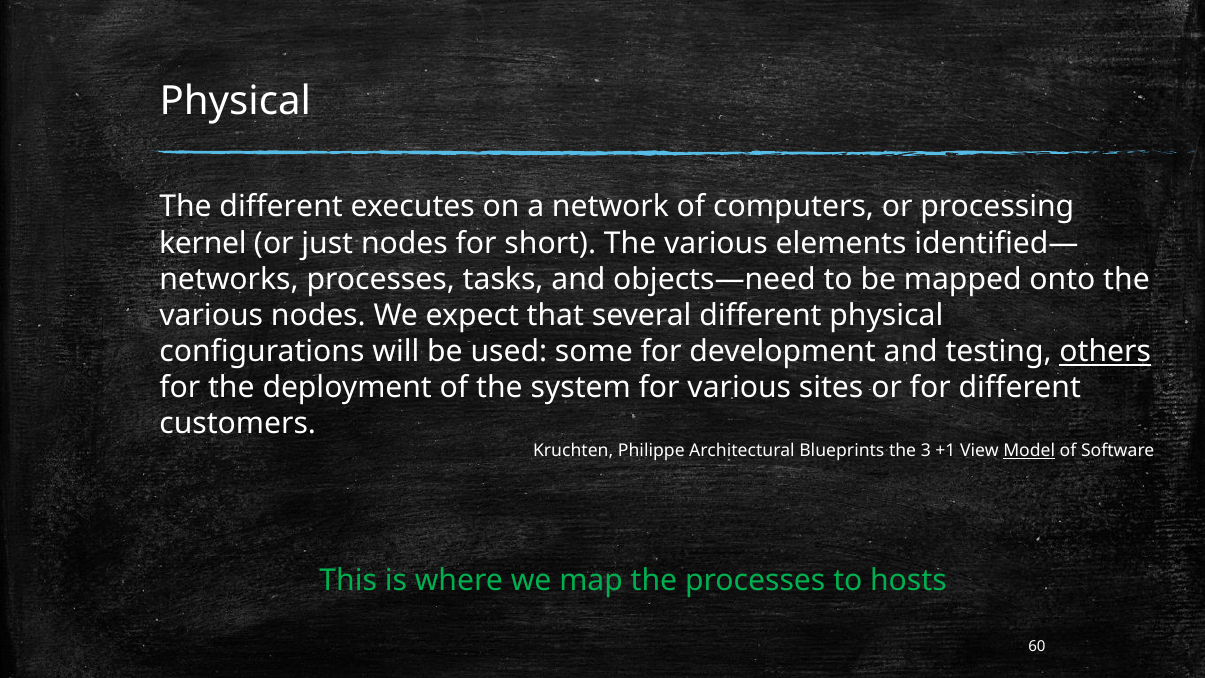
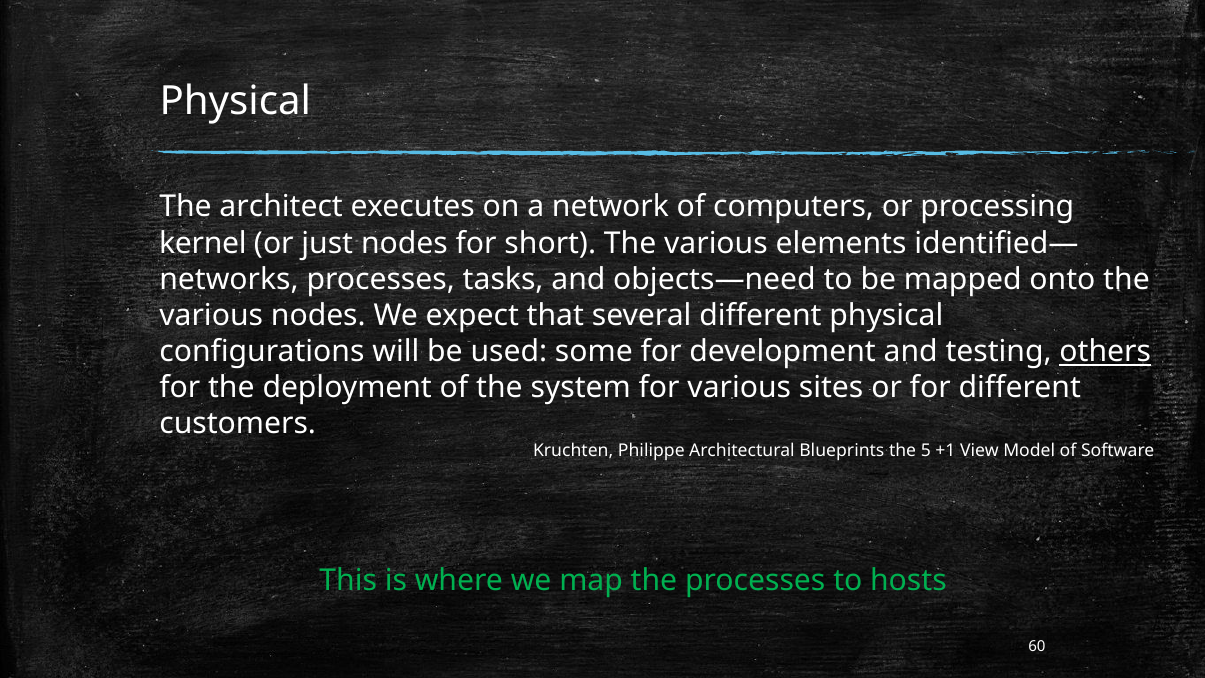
The different: different -> architect
3: 3 -> 5
Model underline: present -> none
